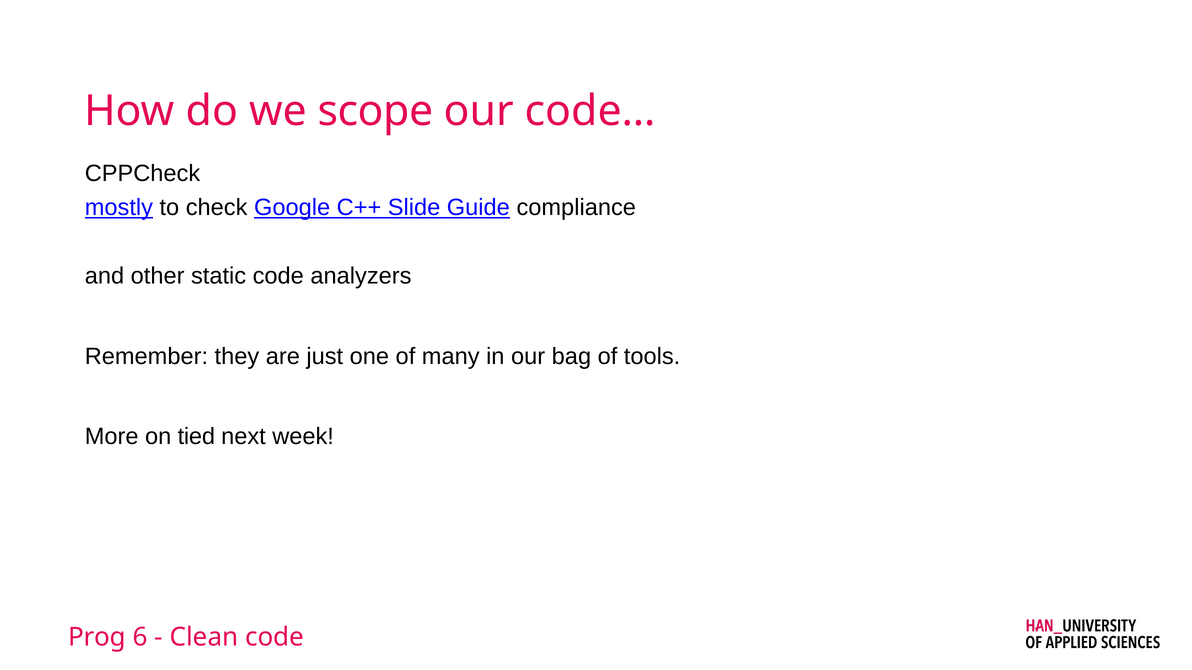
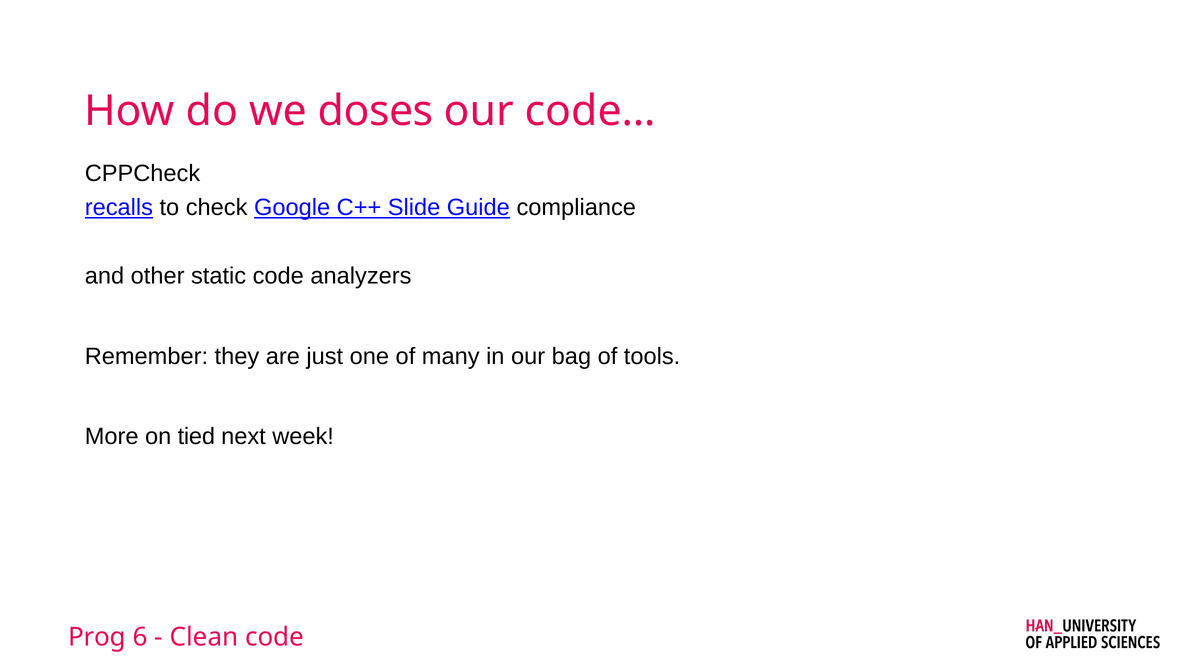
scope: scope -> doses
mostly: mostly -> recalls
